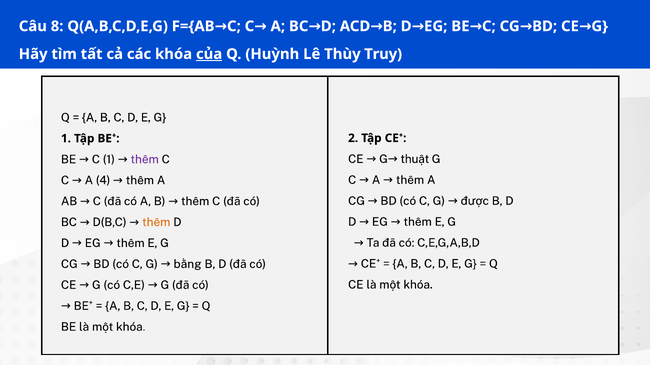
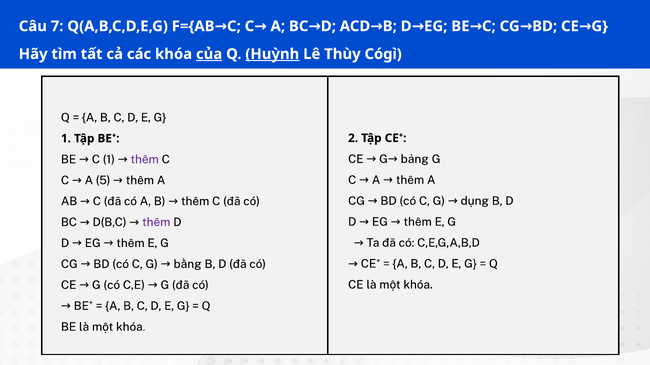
8: 8 -> 7
Huỳnh underline: none -> present
Truy: Truy -> Cógì
thuật: thuật -> bảng
4: 4 -> 5
được: được -> dụng
thêm at (156, 223) colour: orange -> purple
